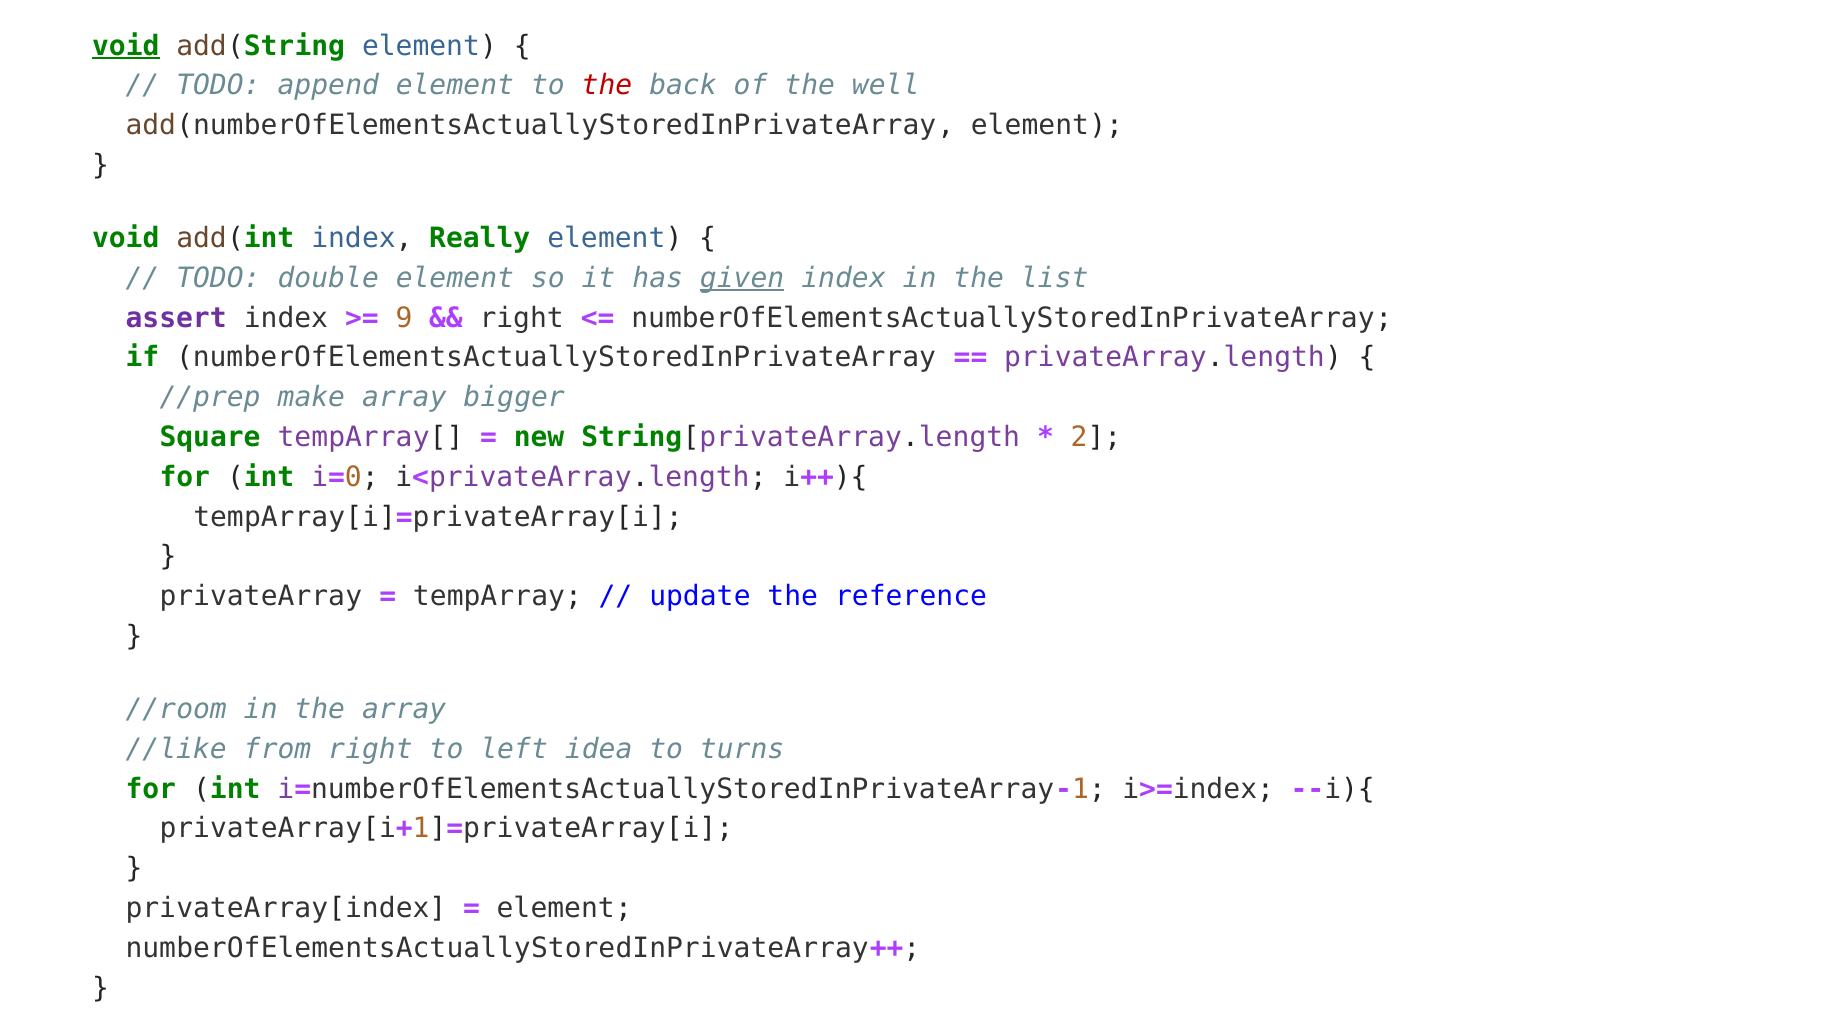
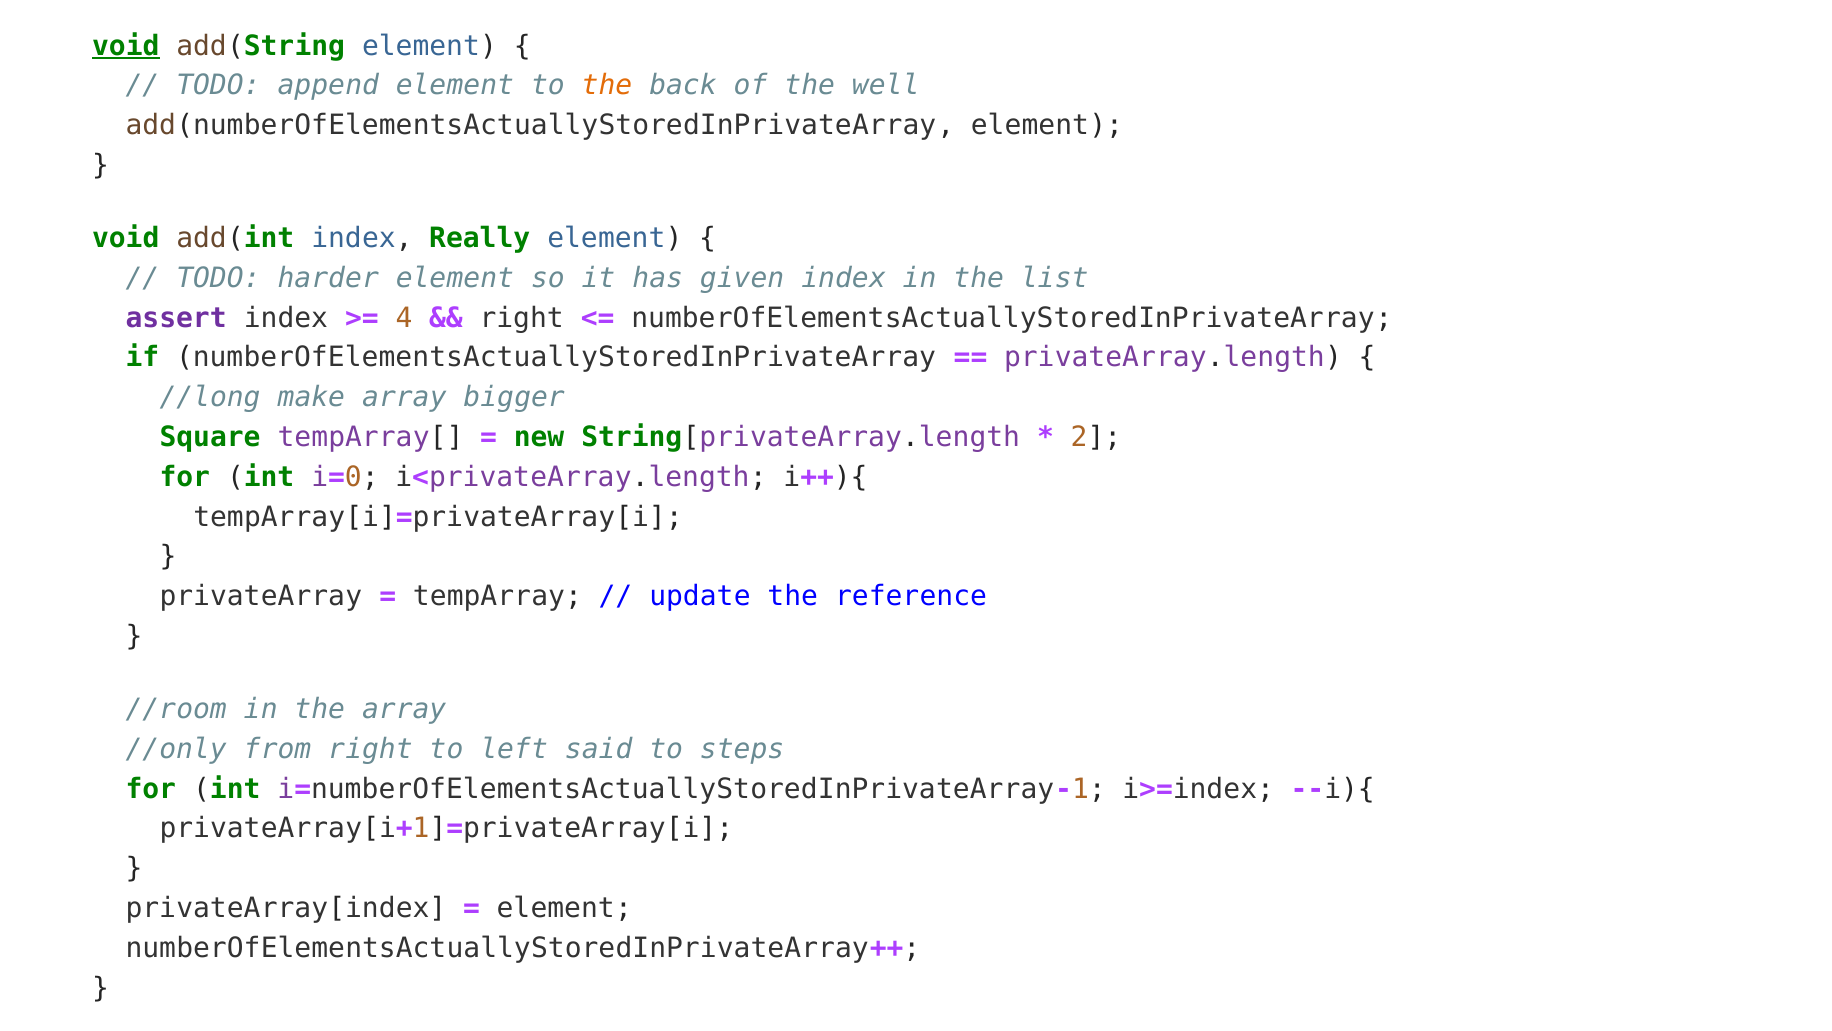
the at (607, 86) colour: red -> orange
double: double -> harder
given underline: present -> none
9: 9 -> 4
//prep: //prep -> //long
//like: //like -> //only
idea: idea -> said
turns: turns -> steps
